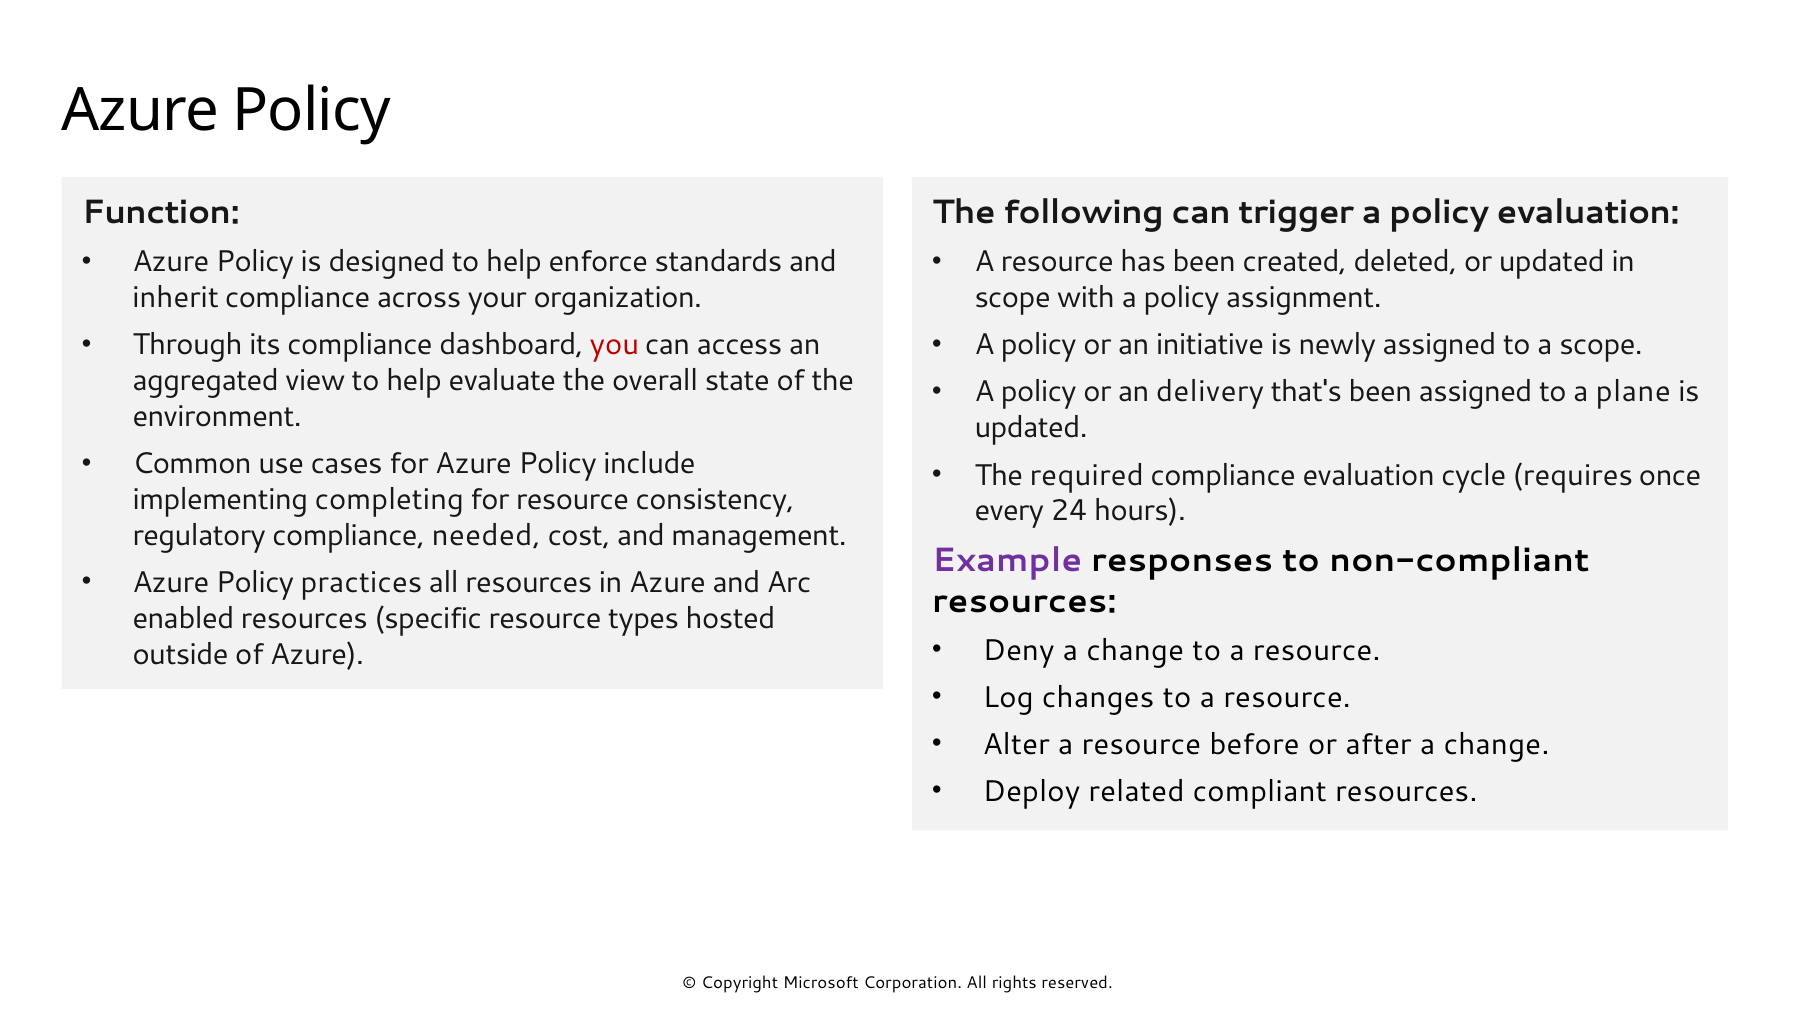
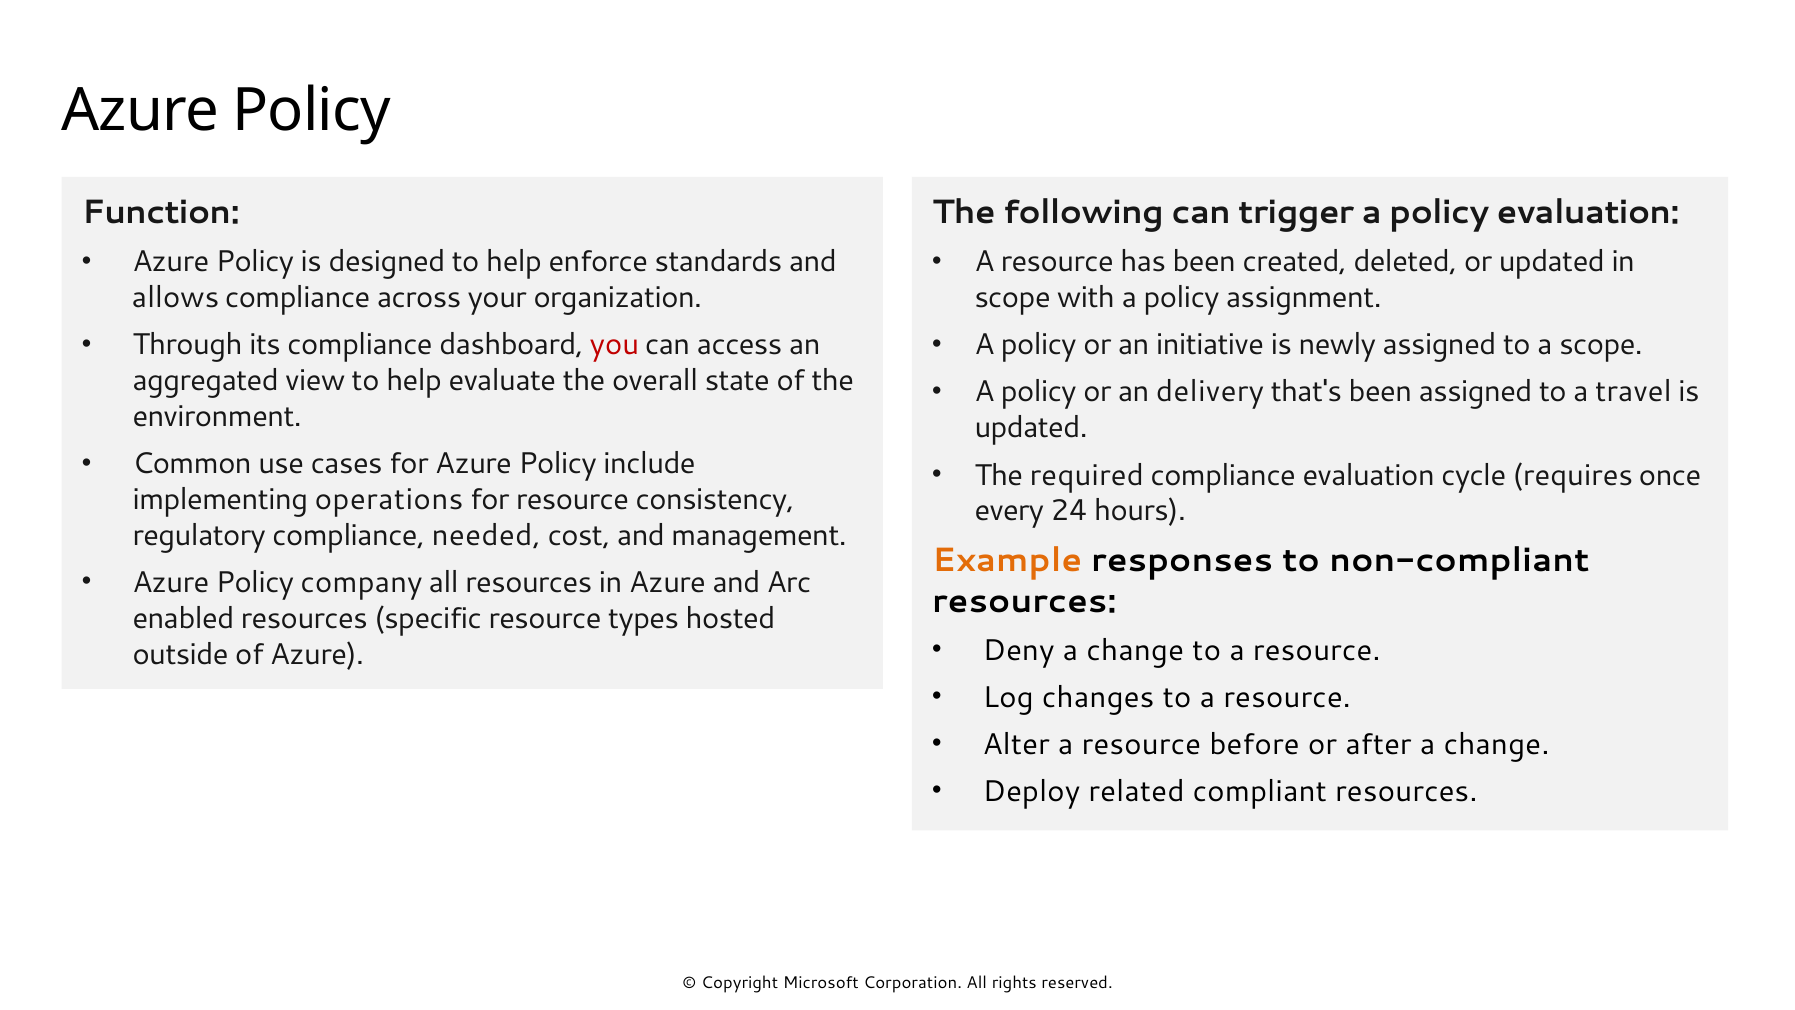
inherit: inherit -> allows
plane: plane -> travel
completing: completing -> operations
Example colour: purple -> orange
practices: practices -> company
